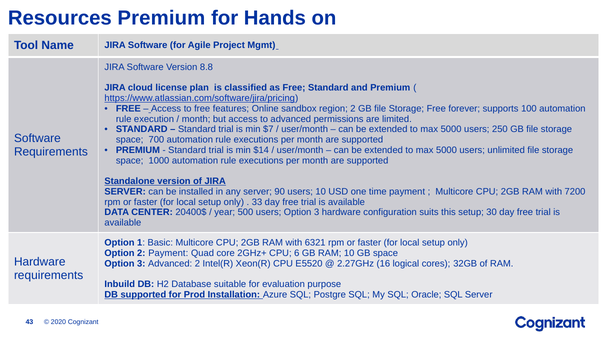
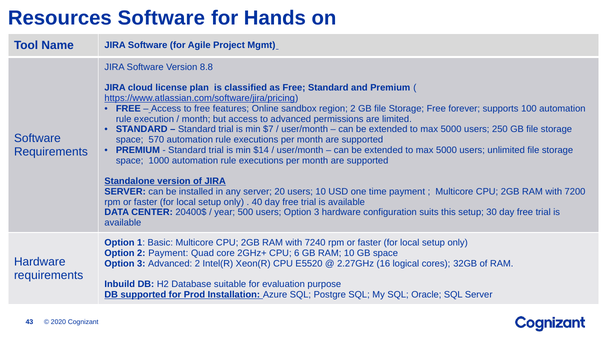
Resources Premium: Premium -> Software
700: 700 -> 570
90: 90 -> 20
33: 33 -> 40
6321: 6321 -> 7240
